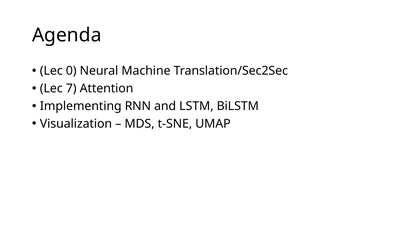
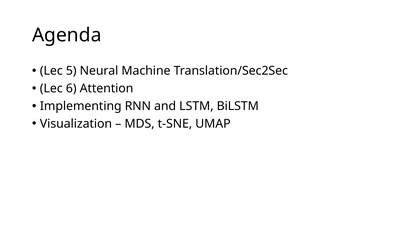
0: 0 -> 5
7: 7 -> 6
